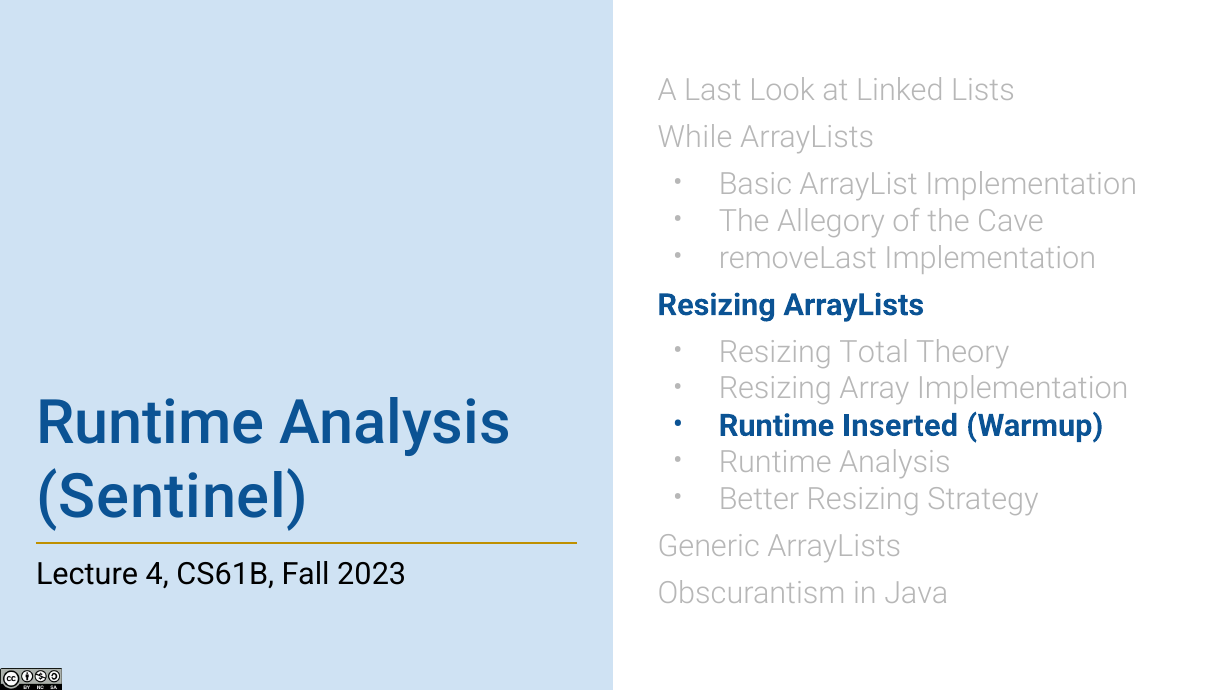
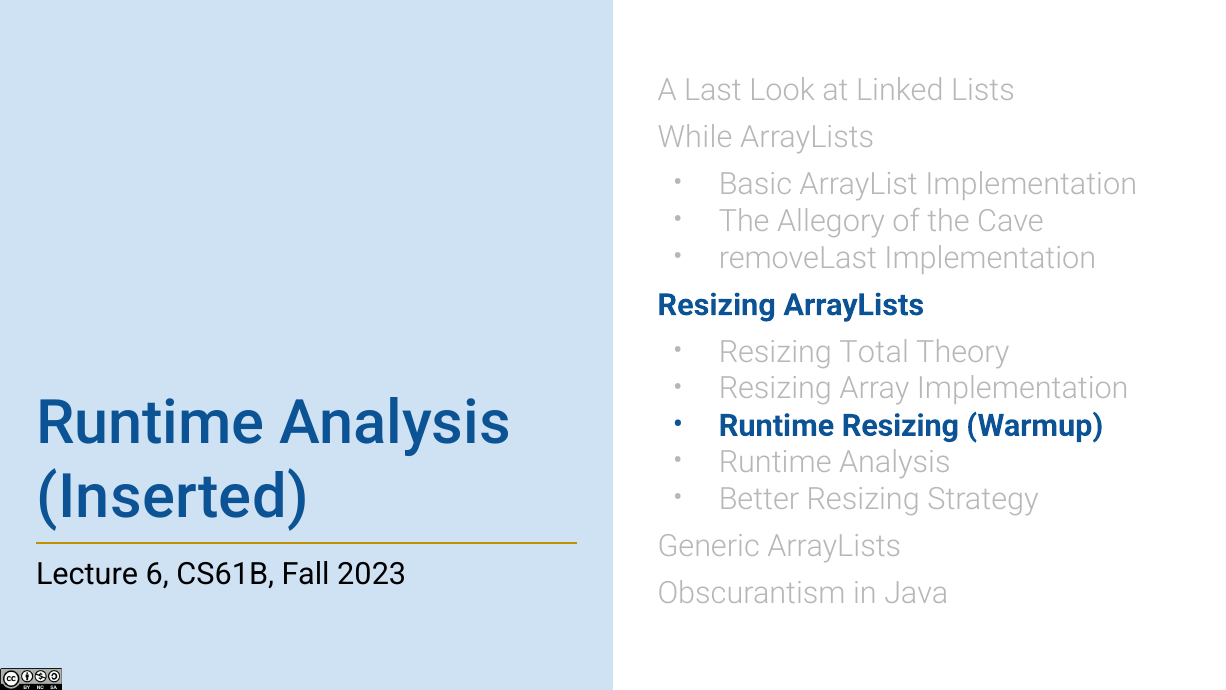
Runtime Inserted: Inserted -> Resizing
Sentinel: Sentinel -> Inserted
4: 4 -> 6
